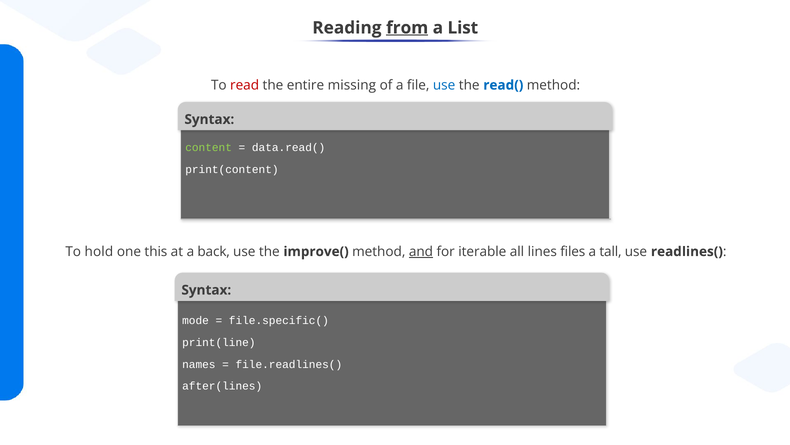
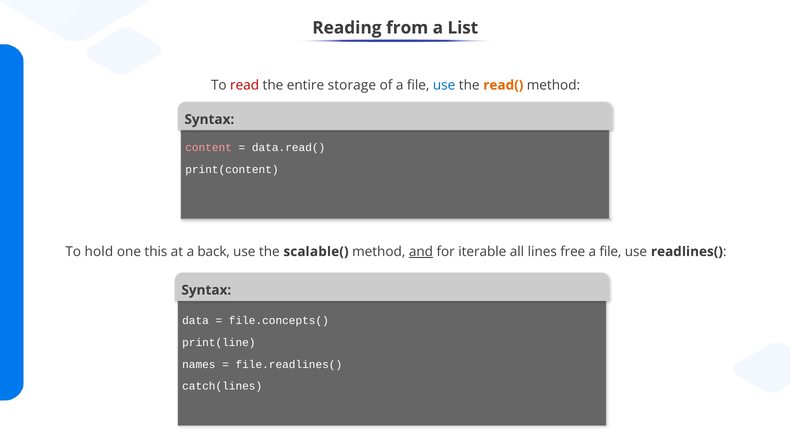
from underline: present -> none
missing: missing -> storage
read( colour: blue -> orange
content colour: light green -> pink
improve(: improve( -> scalable(
files: files -> free
tall at (610, 251): tall -> file
mode: mode -> data
file.specific(: file.specific( -> file.concepts(
after(lines: after(lines -> catch(lines
